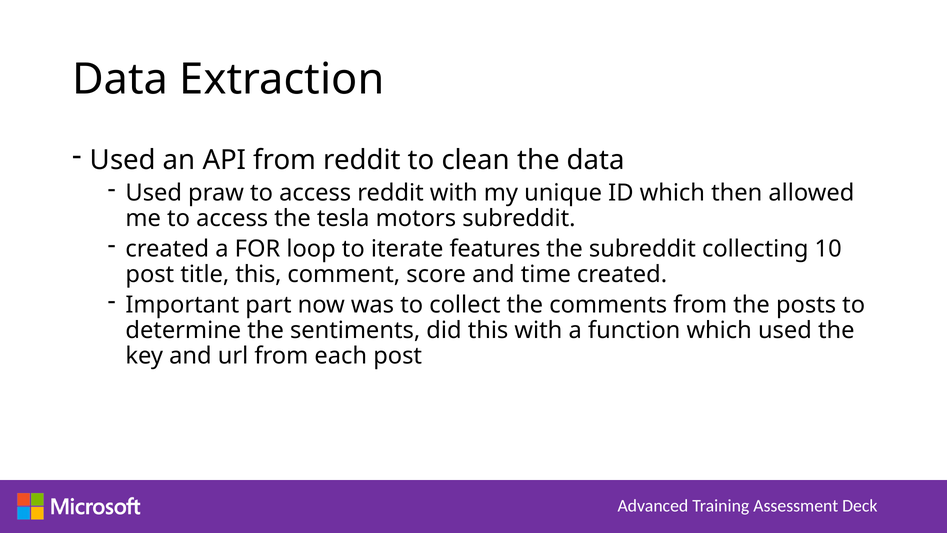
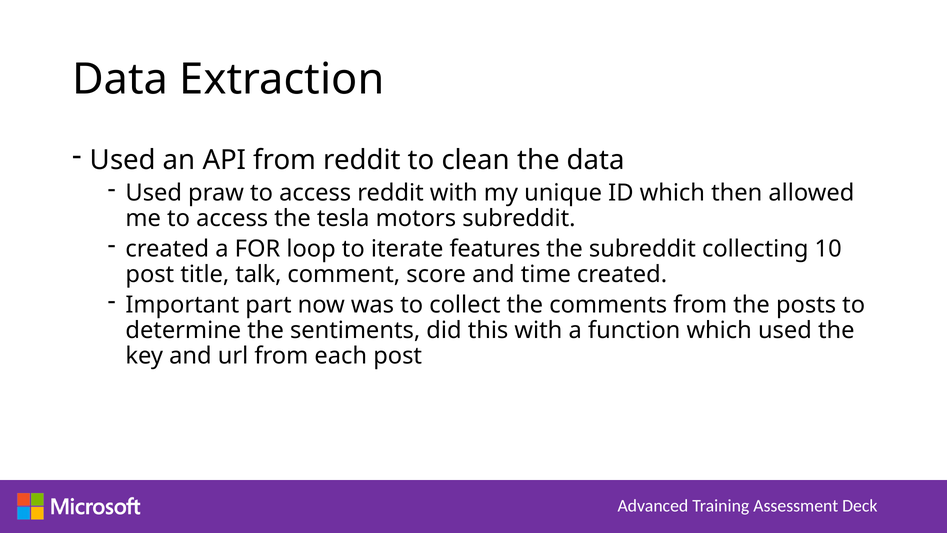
title this: this -> talk
